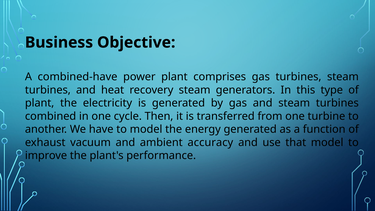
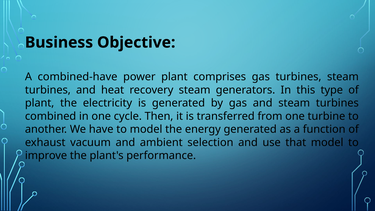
accuracy: accuracy -> selection
